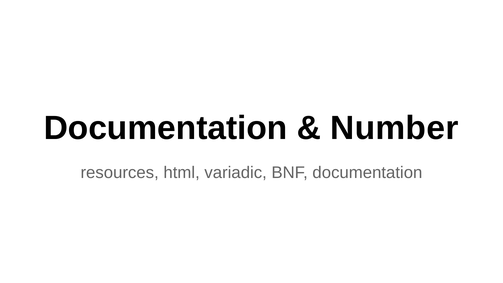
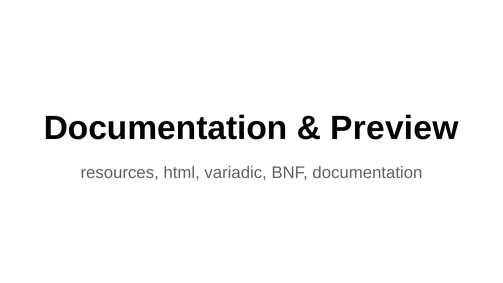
Number: Number -> Preview
